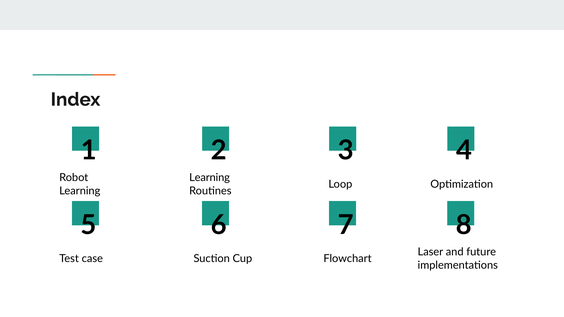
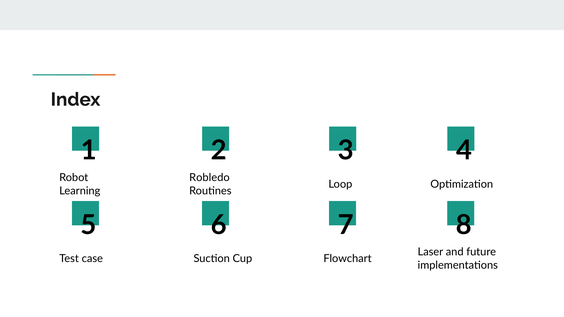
Learning at (210, 178): Learning -> Robledo
